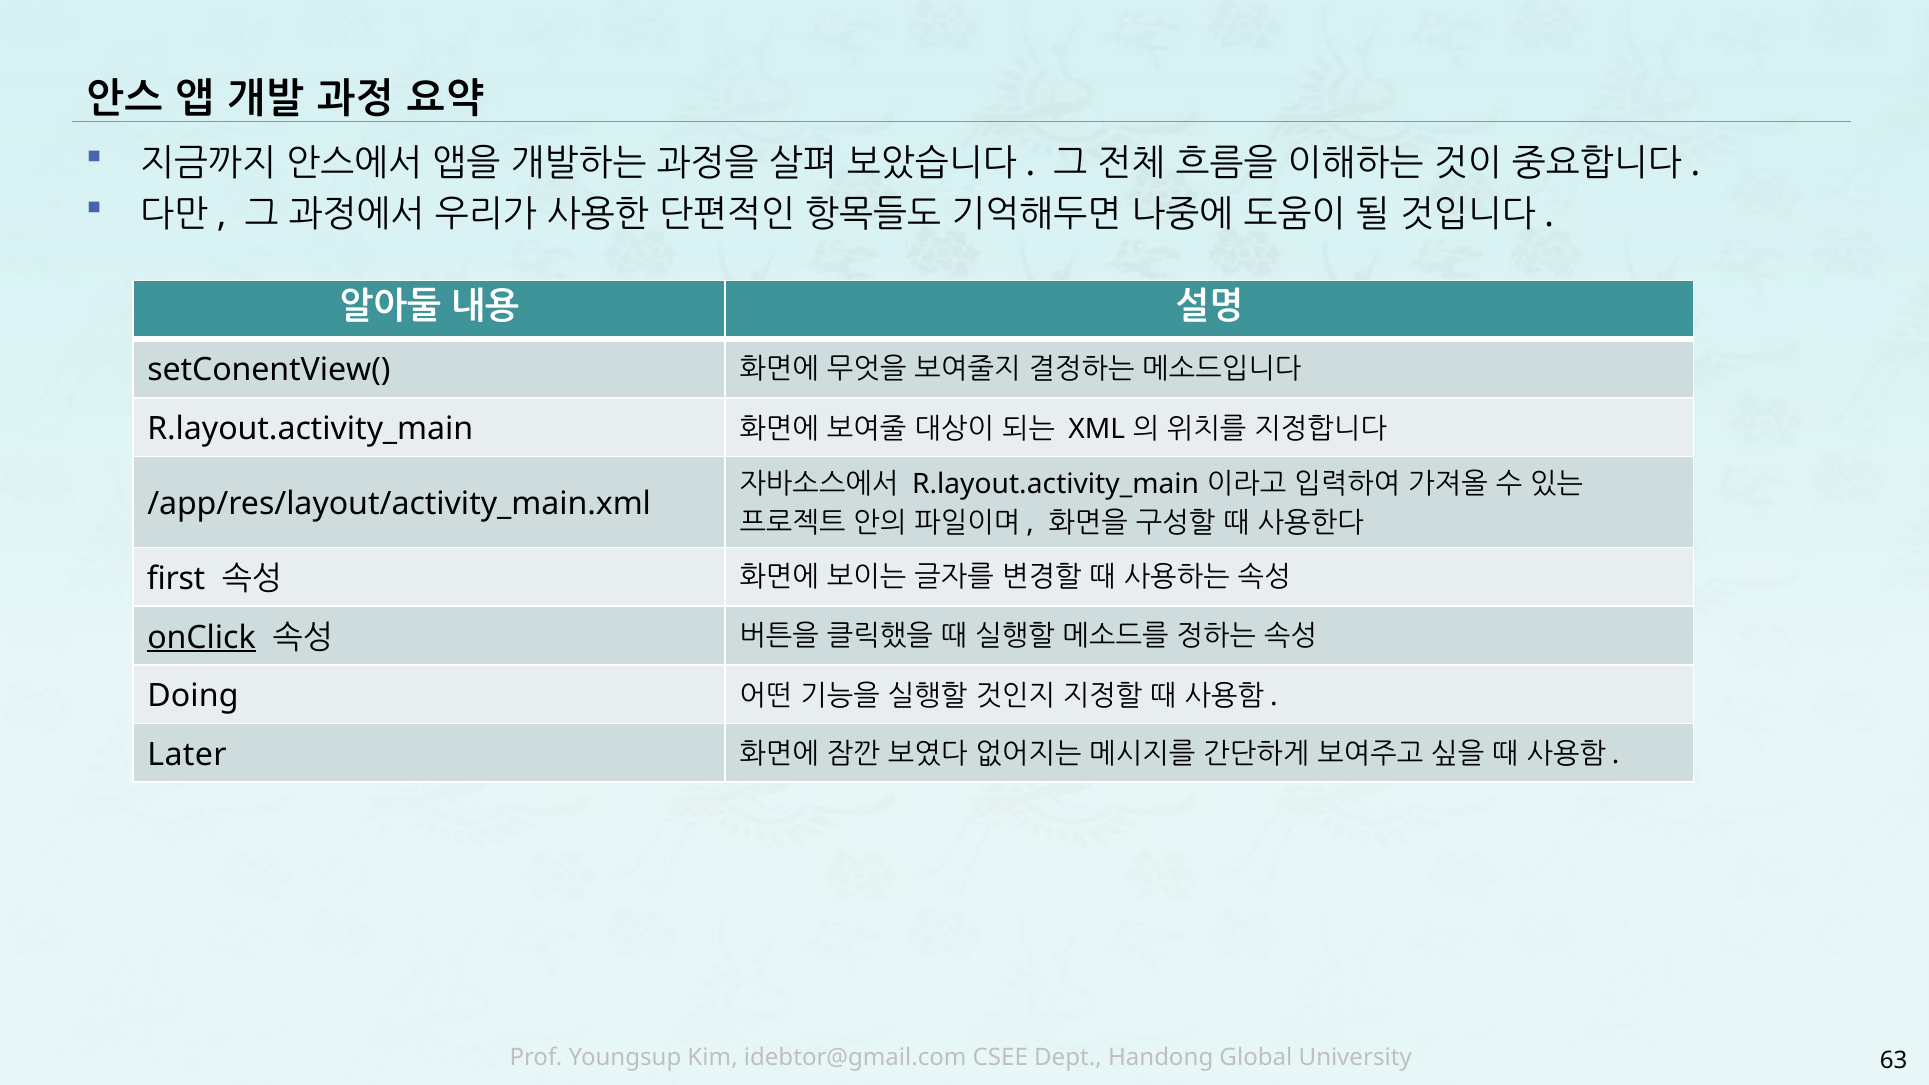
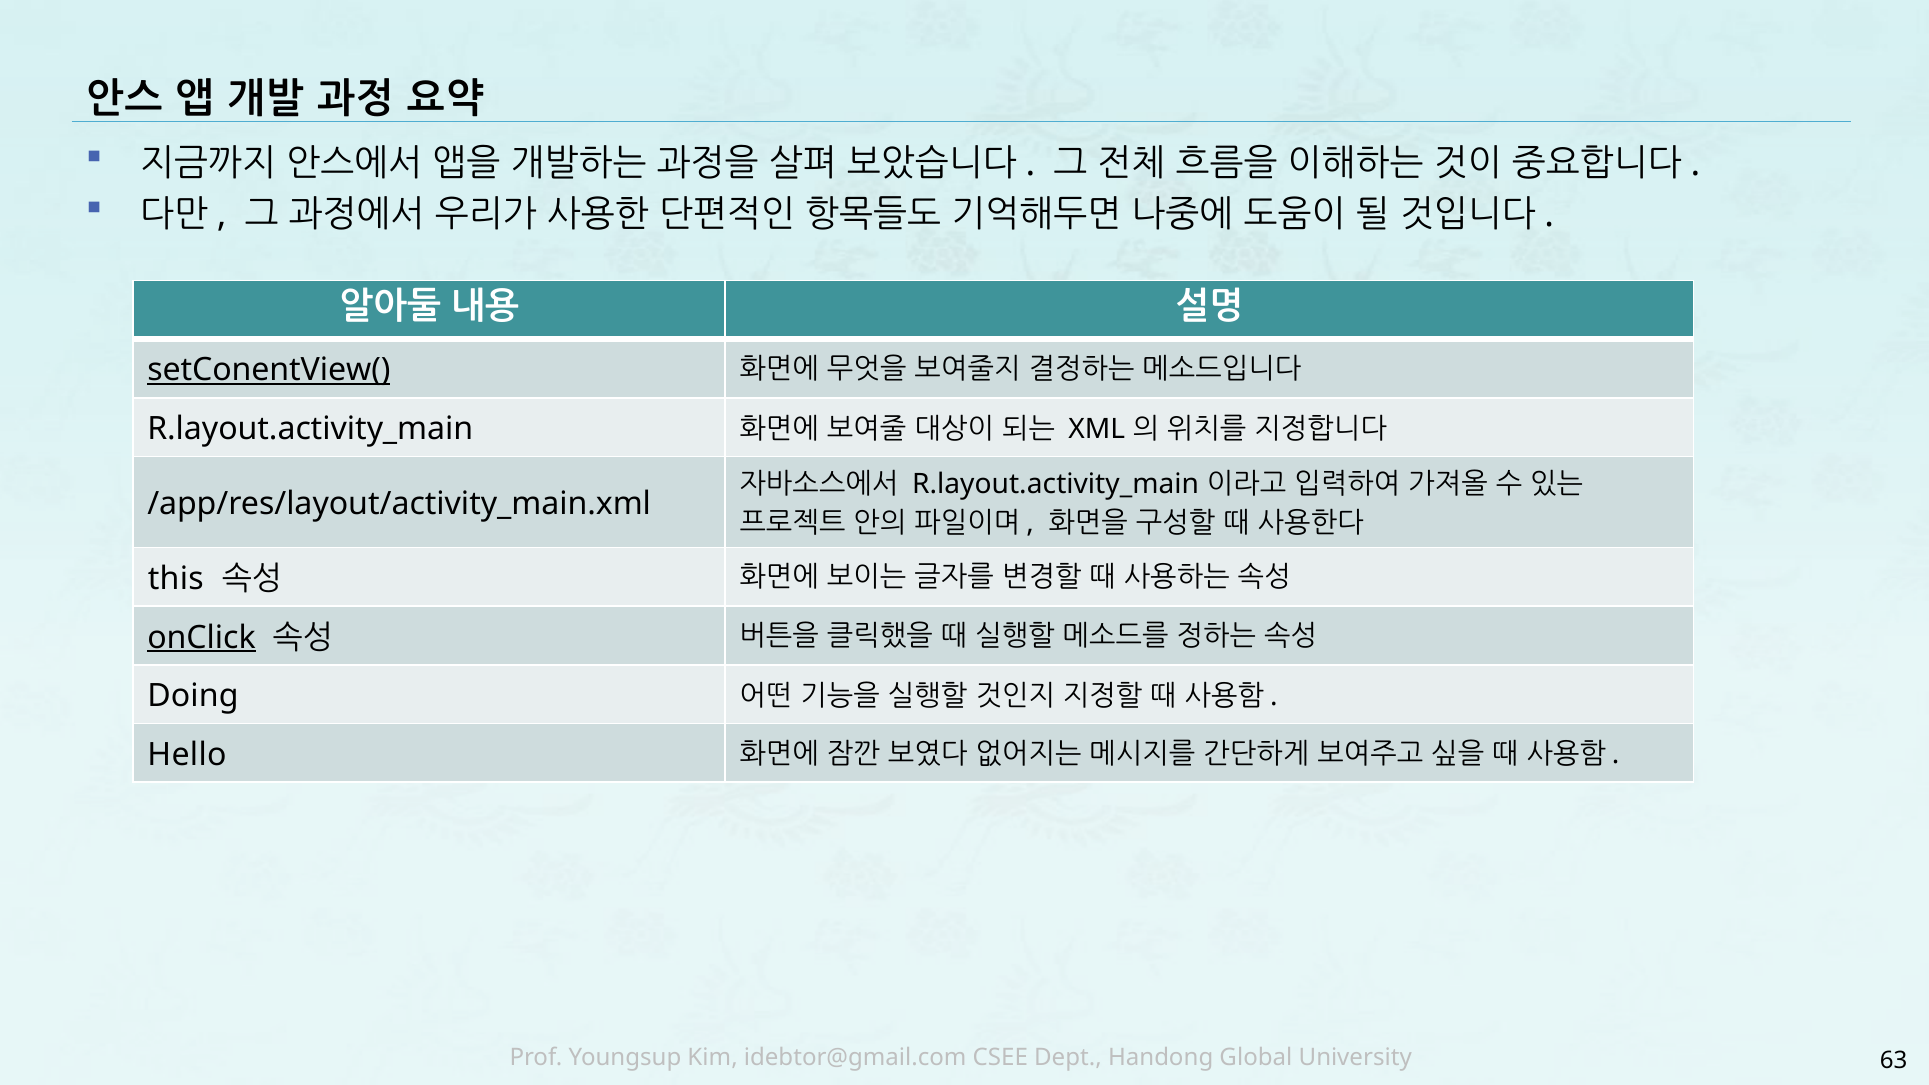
setConentView( underline: none -> present
first: first -> this
Later: Later -> Hello
